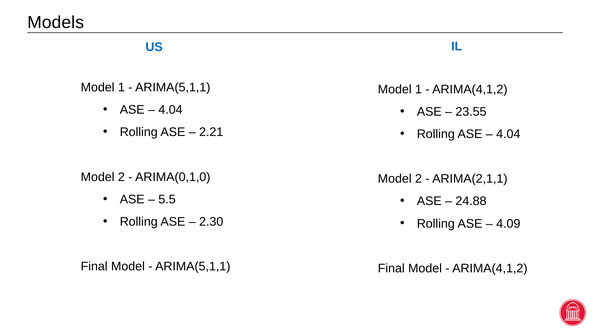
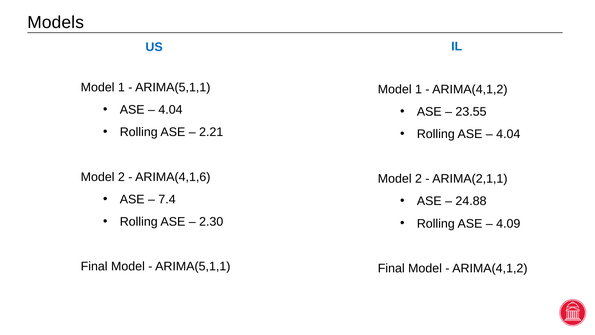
ARIMA(0,1,0: ARIMA(0,1,0 -> ARIMA(4,1,6
5.5: 5.5 -> 7.4
